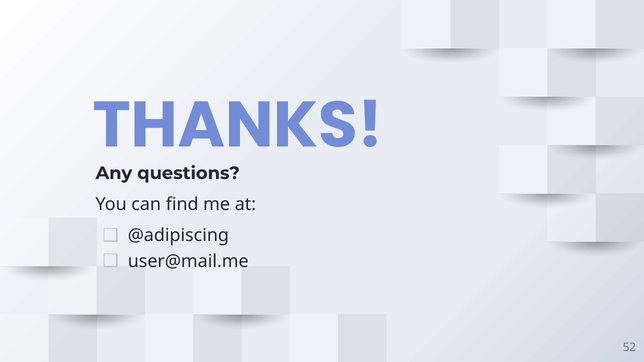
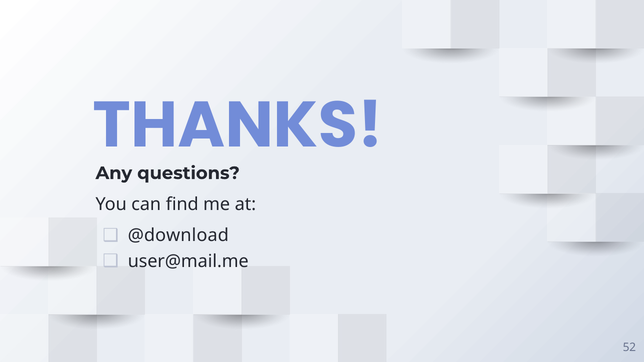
@adipiscing: @adipiscing -> @download
